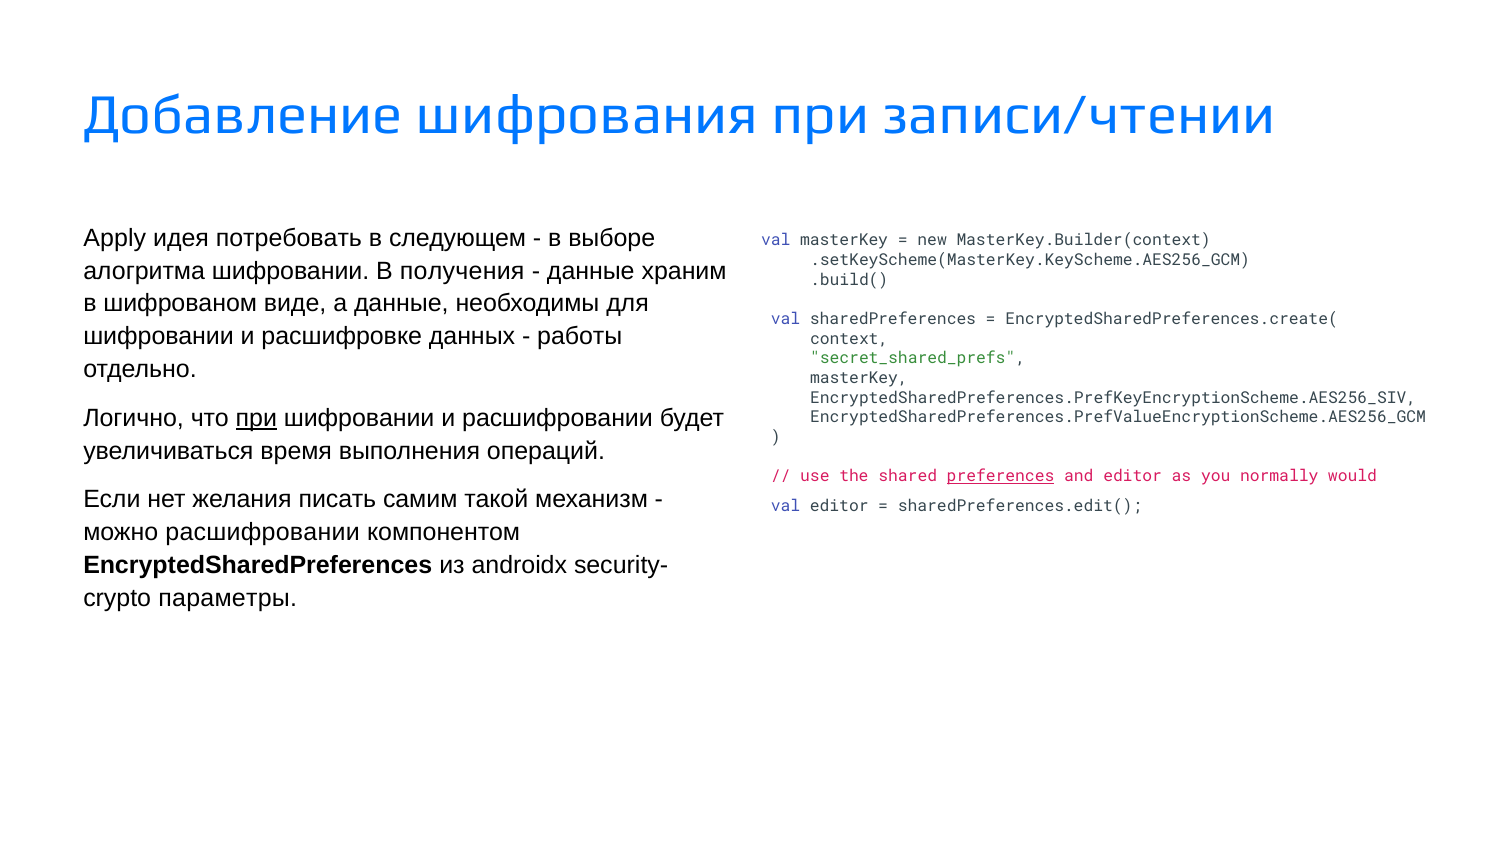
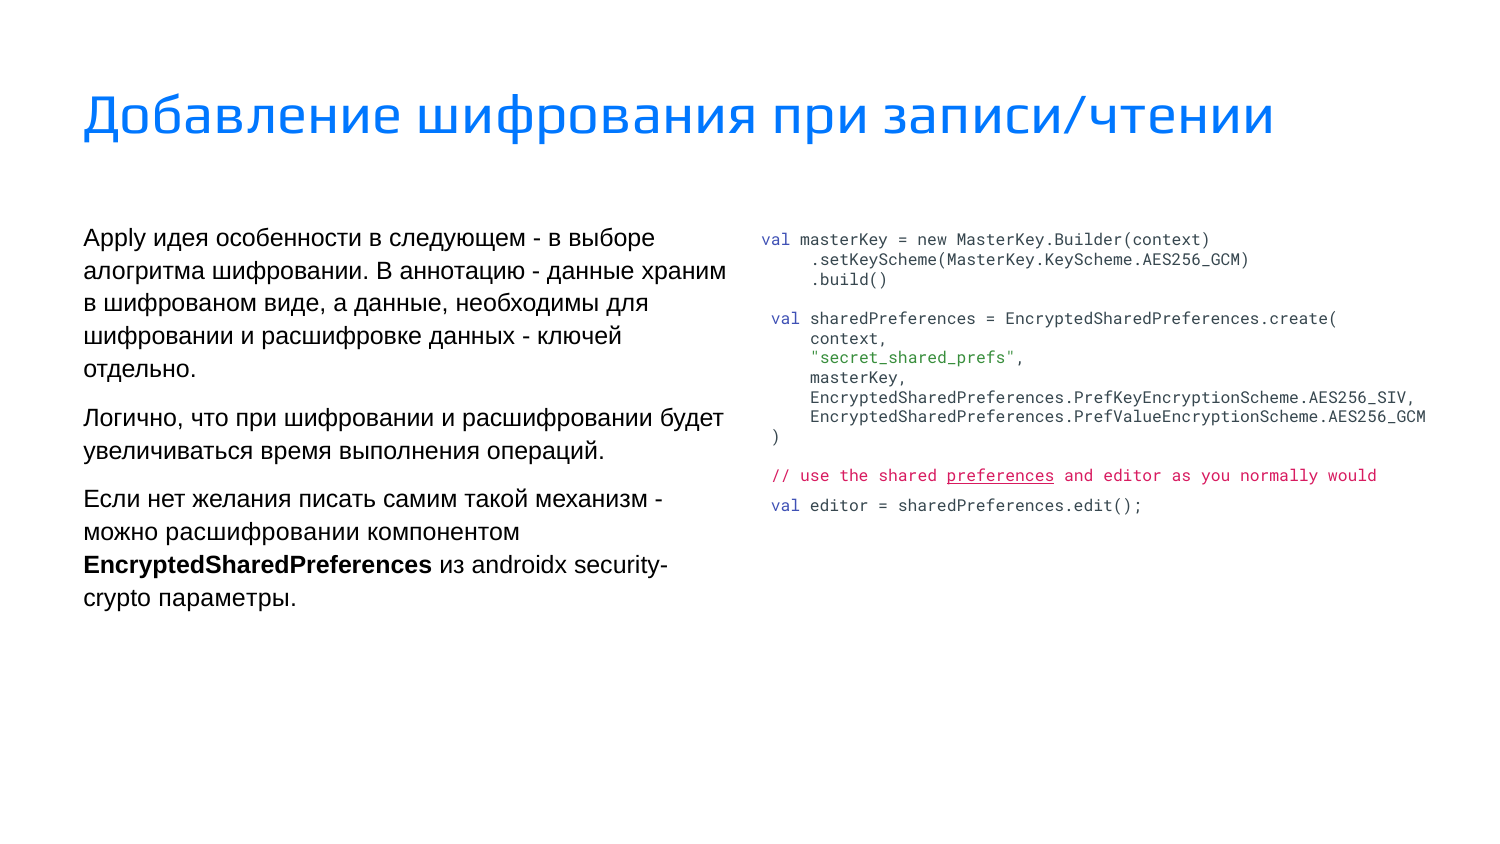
потребовать: потребовать -> особенности
получения: получения -> аннотацию
работы: работы -> ключей
при at (256, 418) underline: present -> none
